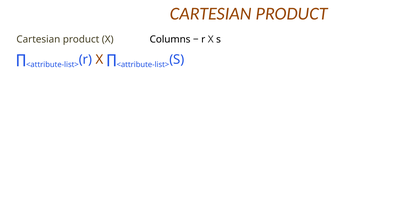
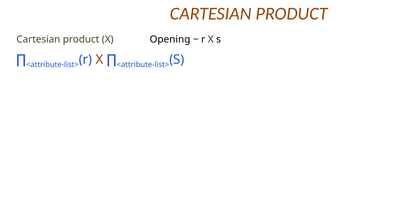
Columns: Columns -> Opening
